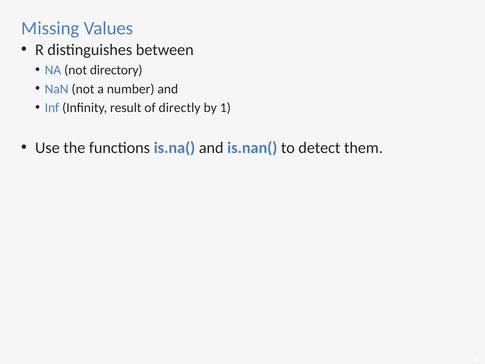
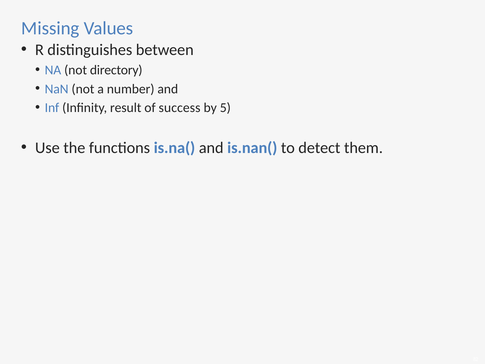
directly: directly -> success
1: 1 -> 5
